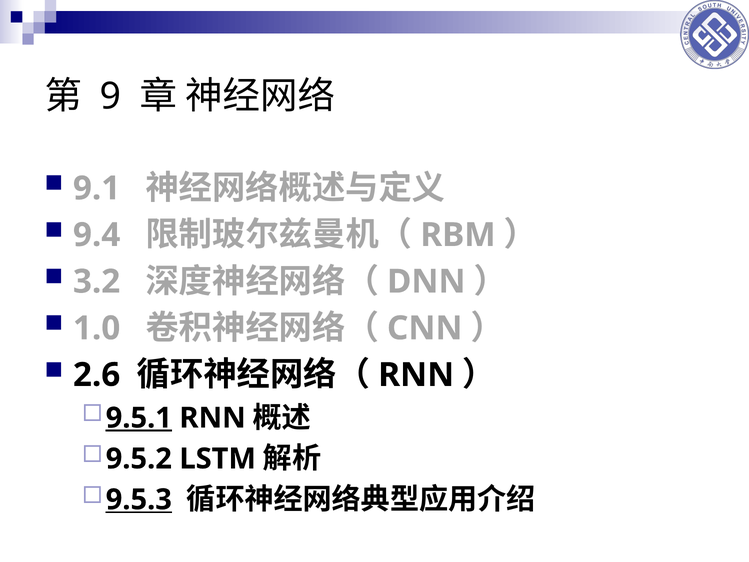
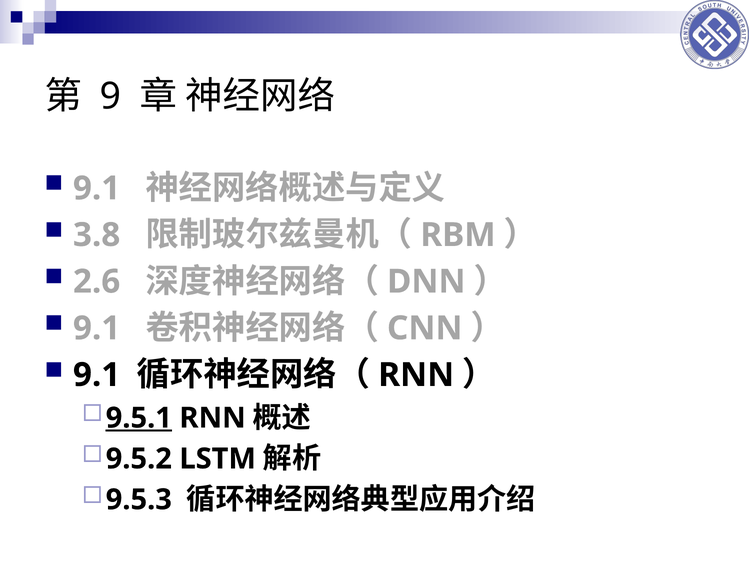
9.4: 9.4 -> 3.8
3.2: 3.2 -> 2.6
1.0 at (97, 328): 1.0 -> 9.1
2.6 at (97, 375): 2.6 -> 9.1
9.5.3 underline: present -> none
